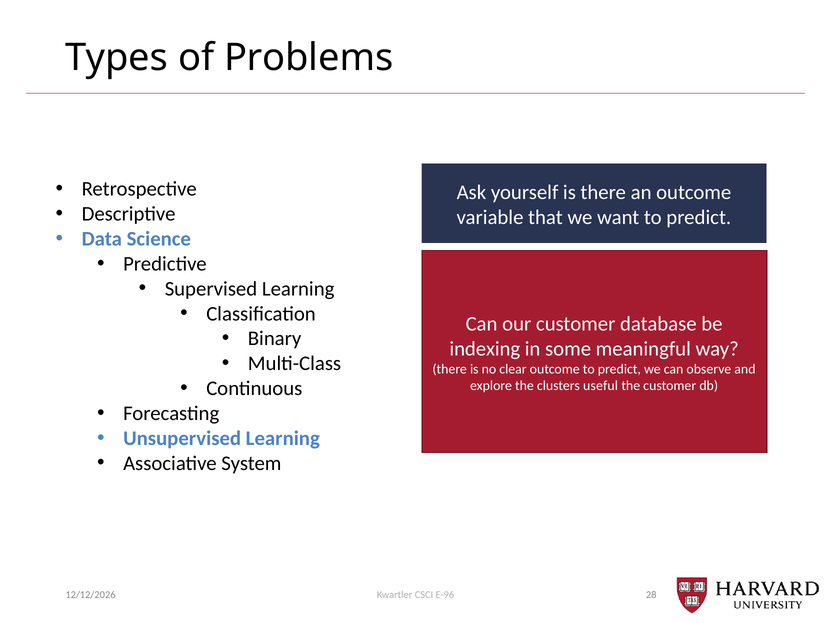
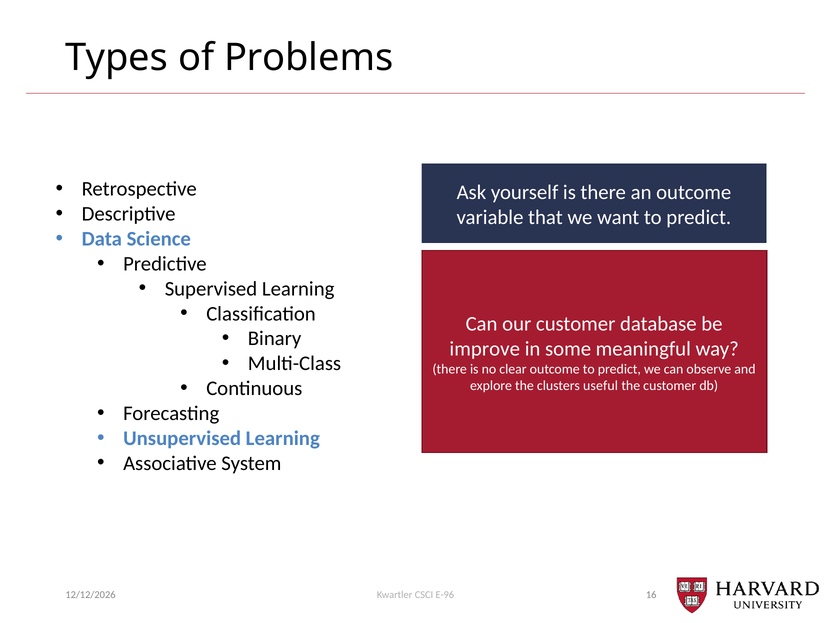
indexing: indexing -> improve
28: 28 -> 16
